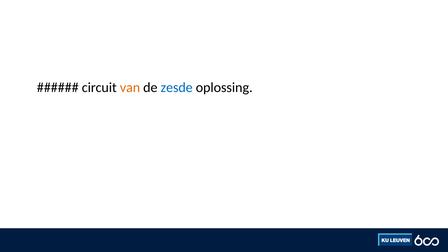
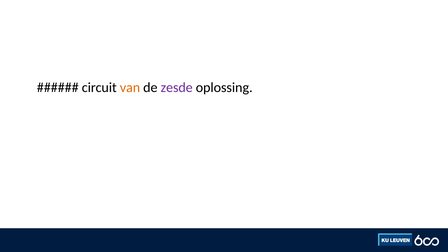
zesde colour: blue -> purple
